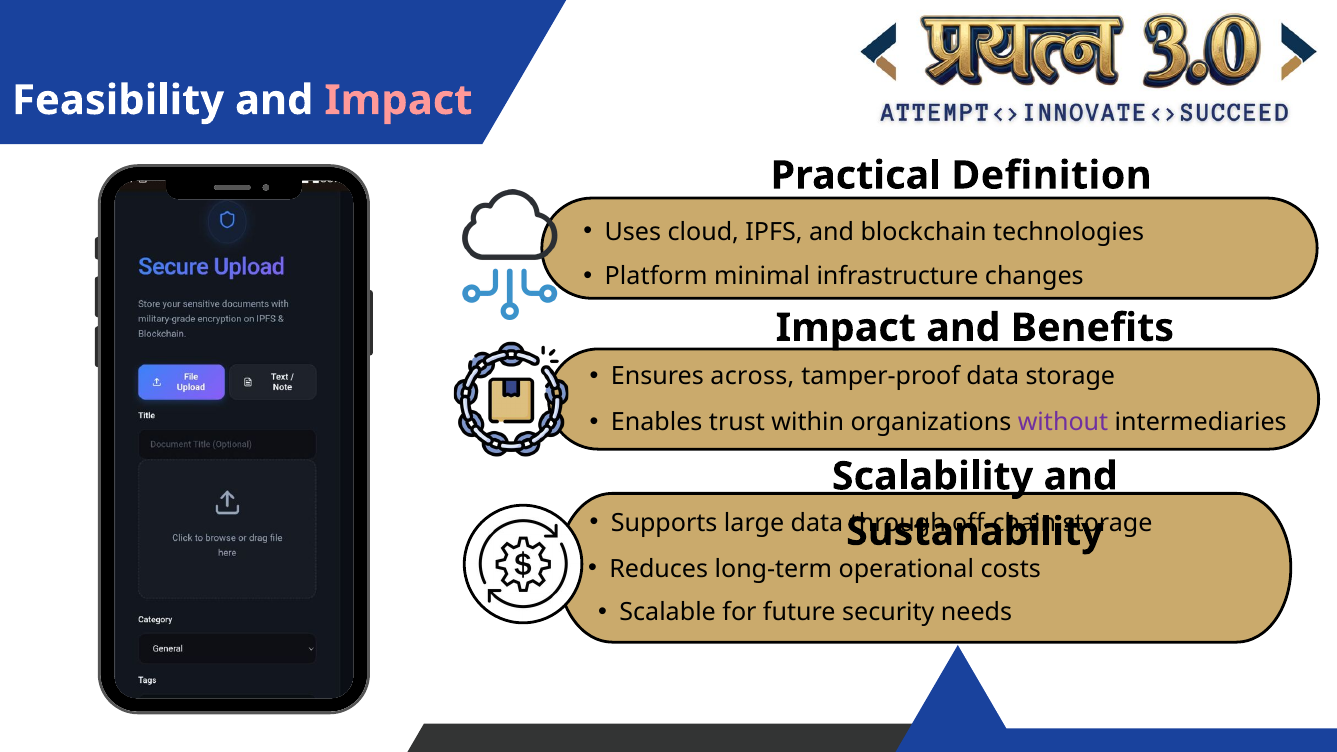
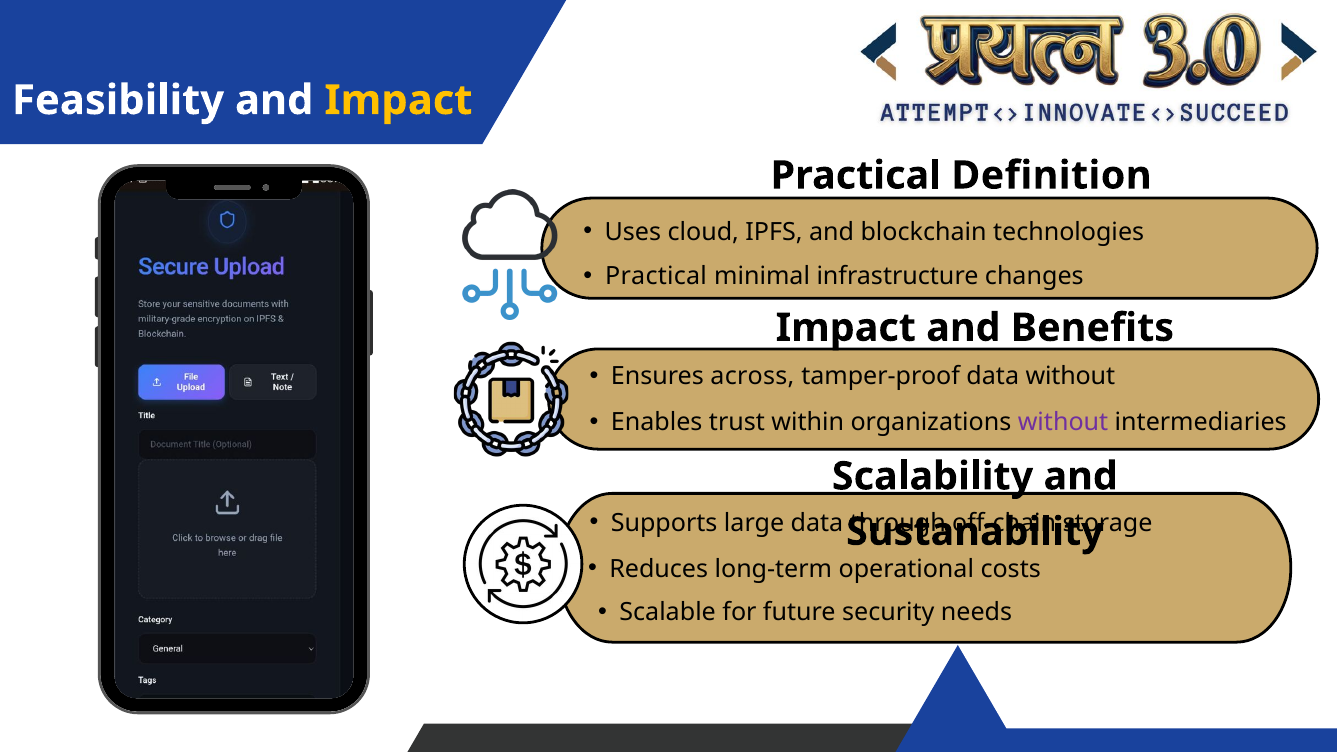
Impact at (398, 100) colour: pink -> yellow
Platform at (656, 276): Platform -> Practical
data storage: storage -> without
